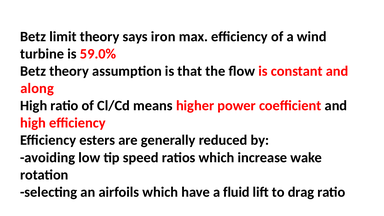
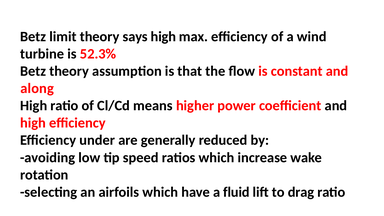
says iron: iron -> high
59.0%: 59.0% -> 52.3%
esters: esters -> under
